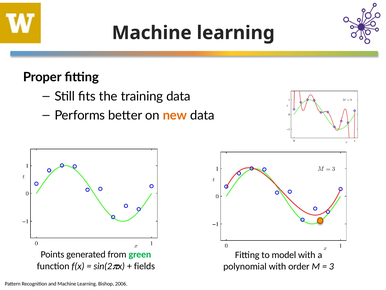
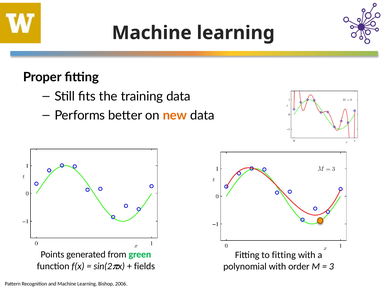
to model: model -> fitting
